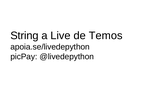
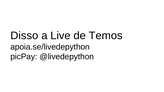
String: String -> Disso
